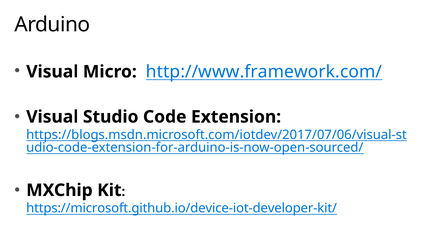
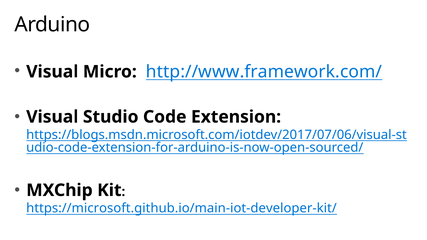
https://microsoft.github.io/device-iot-developer-kit/: https://microsoft.github.io/device-iot-developer-kit/ -> https://microsoft.github.io/main-iot-developer-kit/
